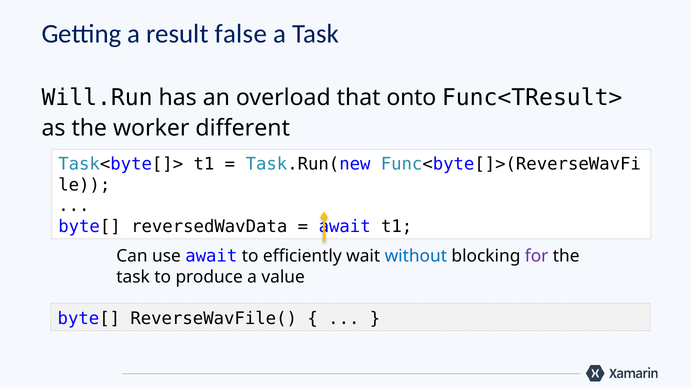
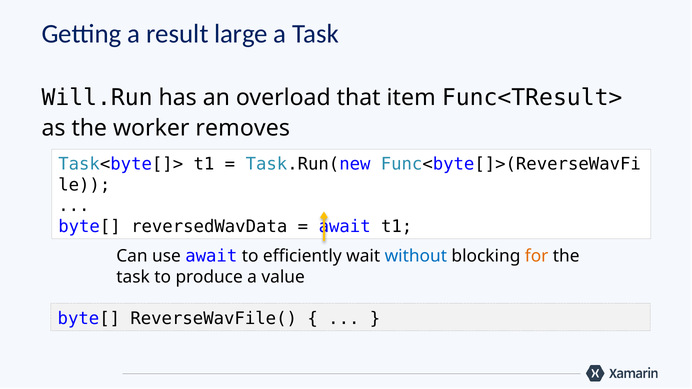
false: false -> large
onto: onto -> item
different: different -> removes
for colour: purple -> orange
